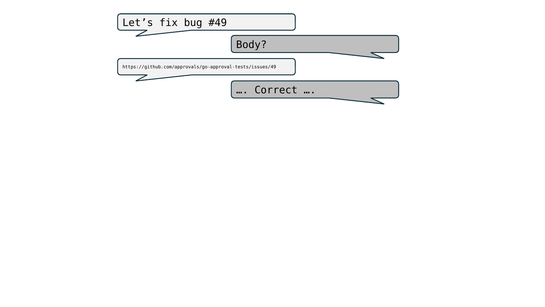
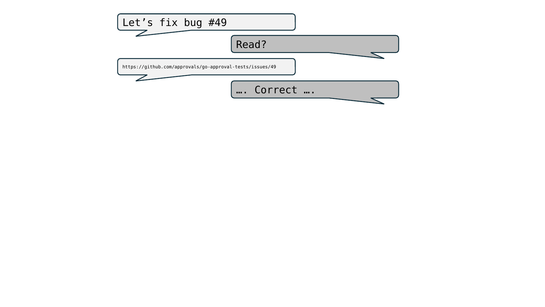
Body: Body -> Read
